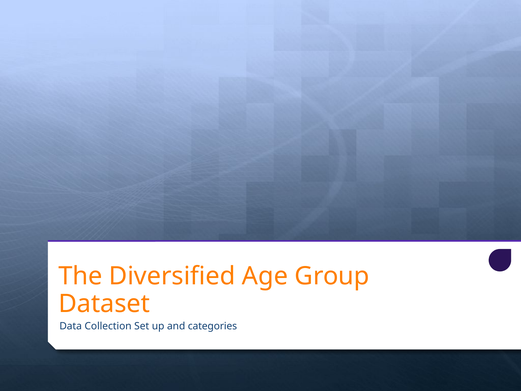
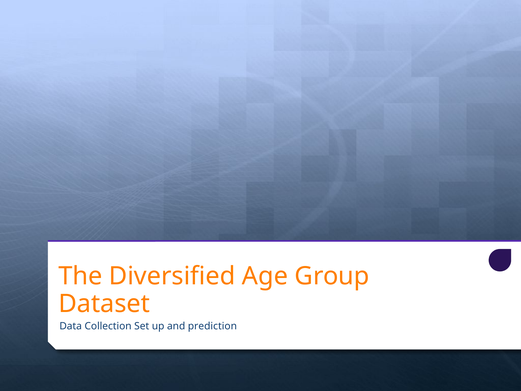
categories: categories -> prediction
